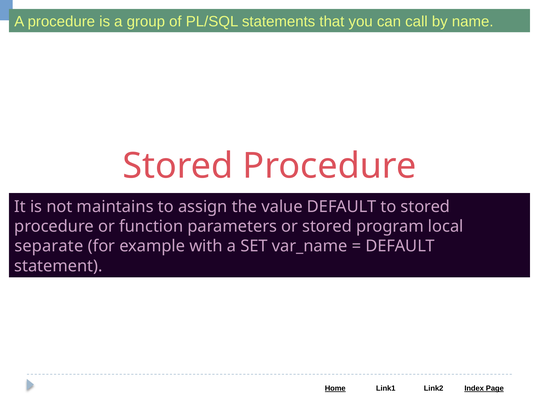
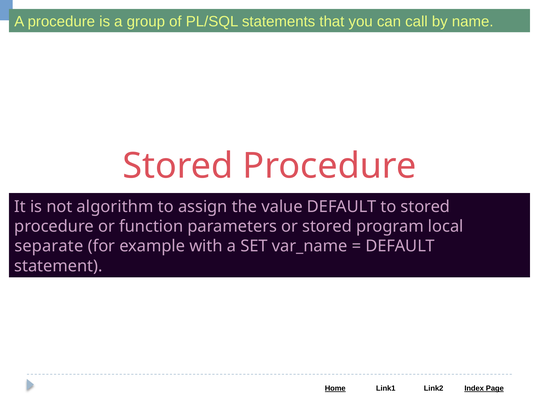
maintains: maintains -> algorithm
